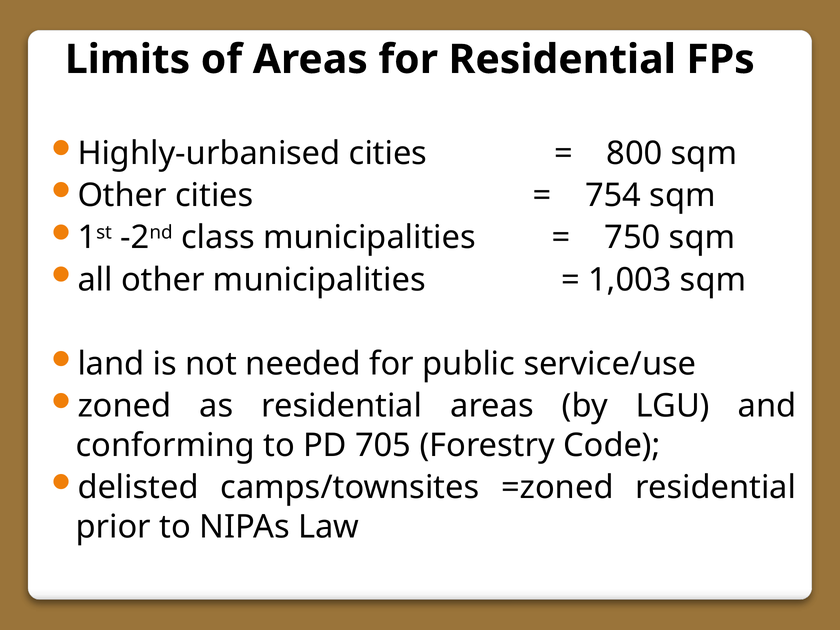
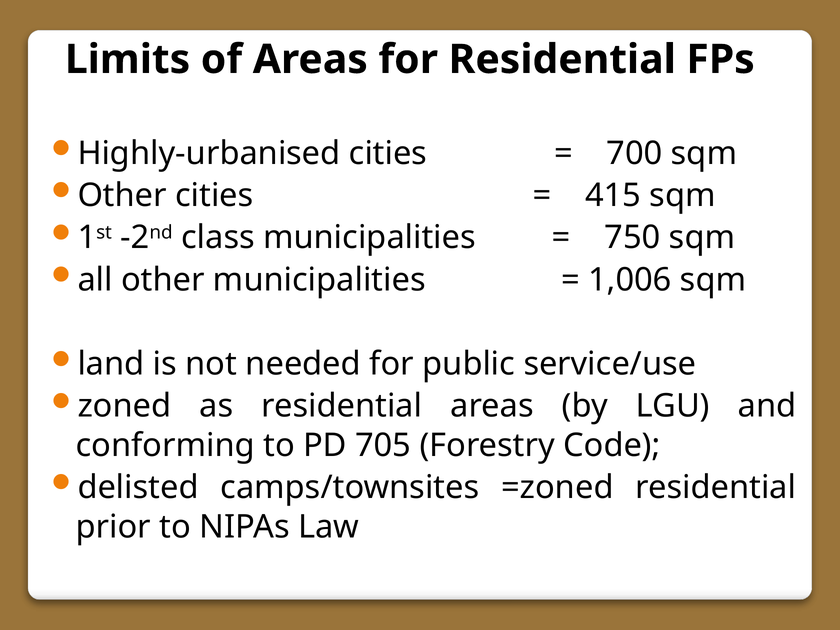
800: 800 -> 700
754: 754 -> 415
1,003: 1,003 -> 1,006
